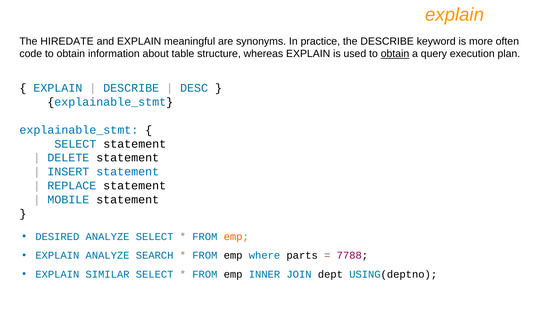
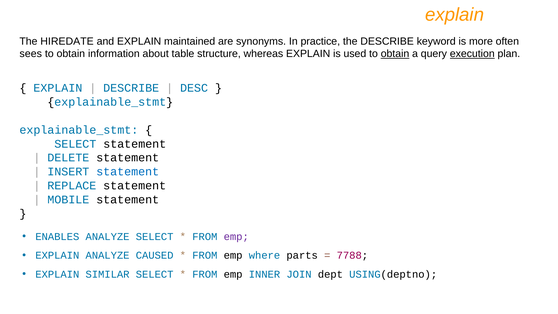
meaningful: meaningful -> maintained
code: code -> sees
execution underline: none -> present
DESIRED: DESIRED -> ENABLES
emp at (236, 237) colour: orange -> purple
SEARCH: SEARCH -> CAUSED
